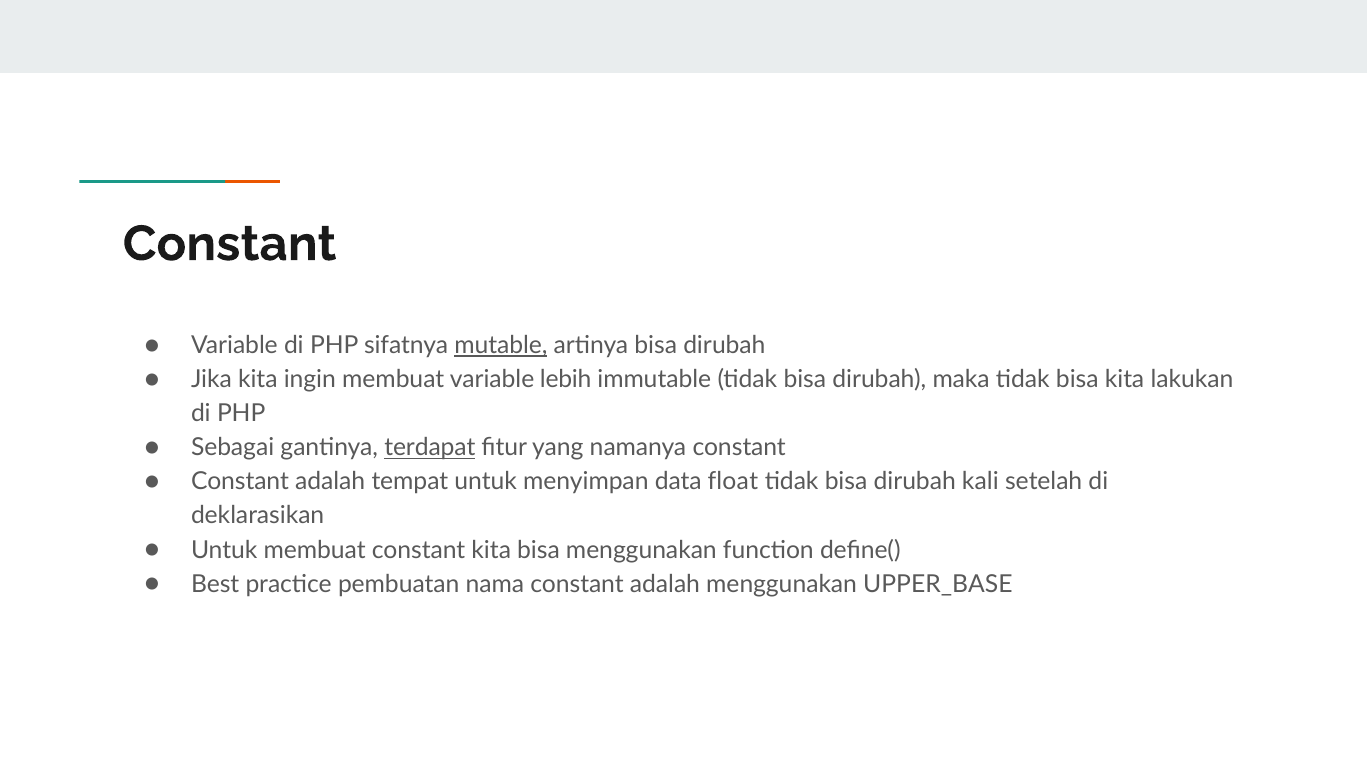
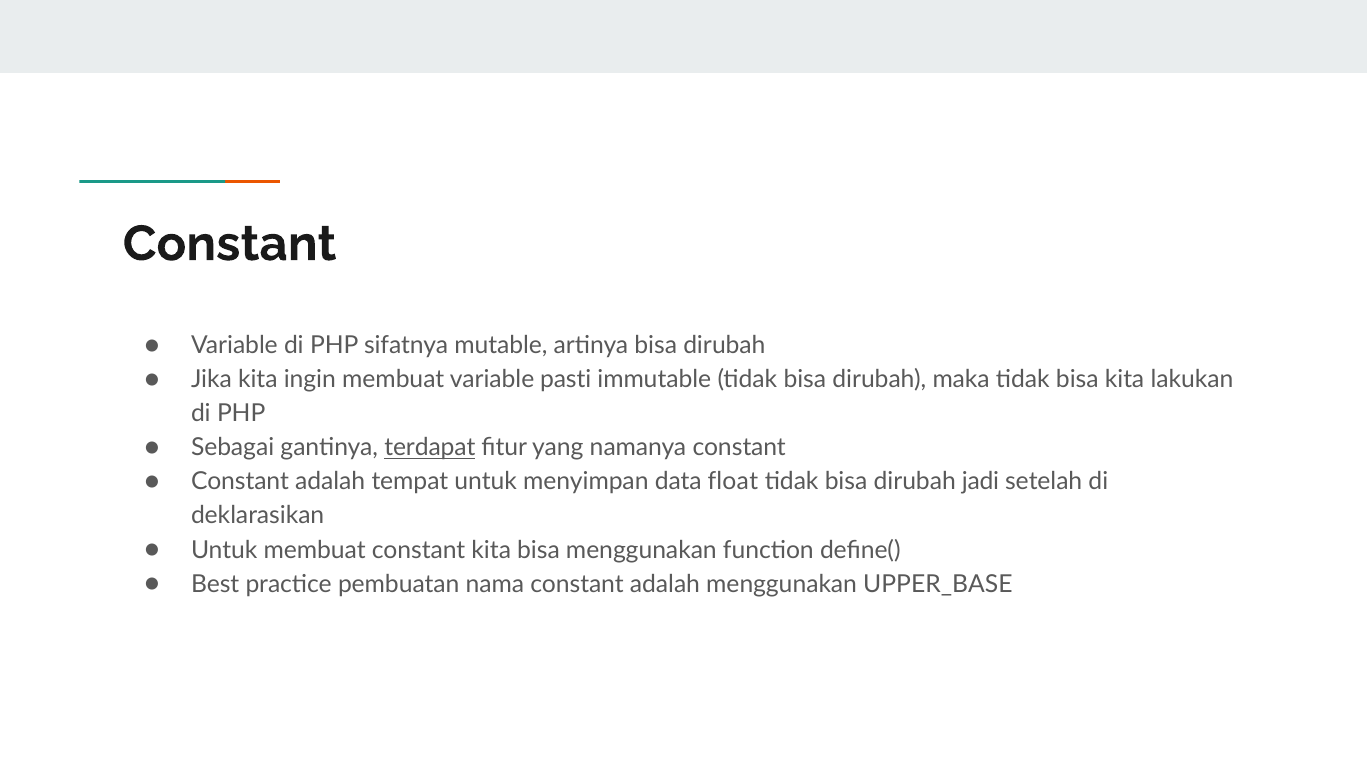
mutable underline: present -> none
lebih: lebih -> pasti
kali: kali -> jadi
